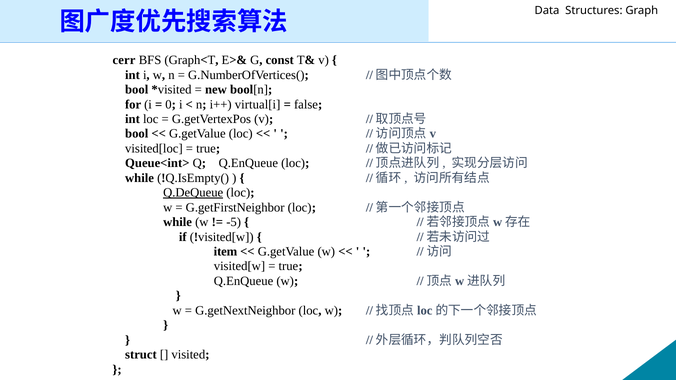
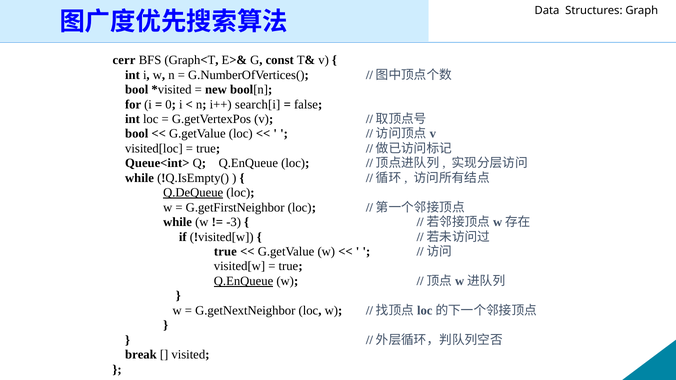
virtual[i: virtual[i -> search[i
-5: -5 -> -3
item at (226, 252): item -> true
Q.EnQueue at (244, 281) underline: none -> present
struct: struct -> break
